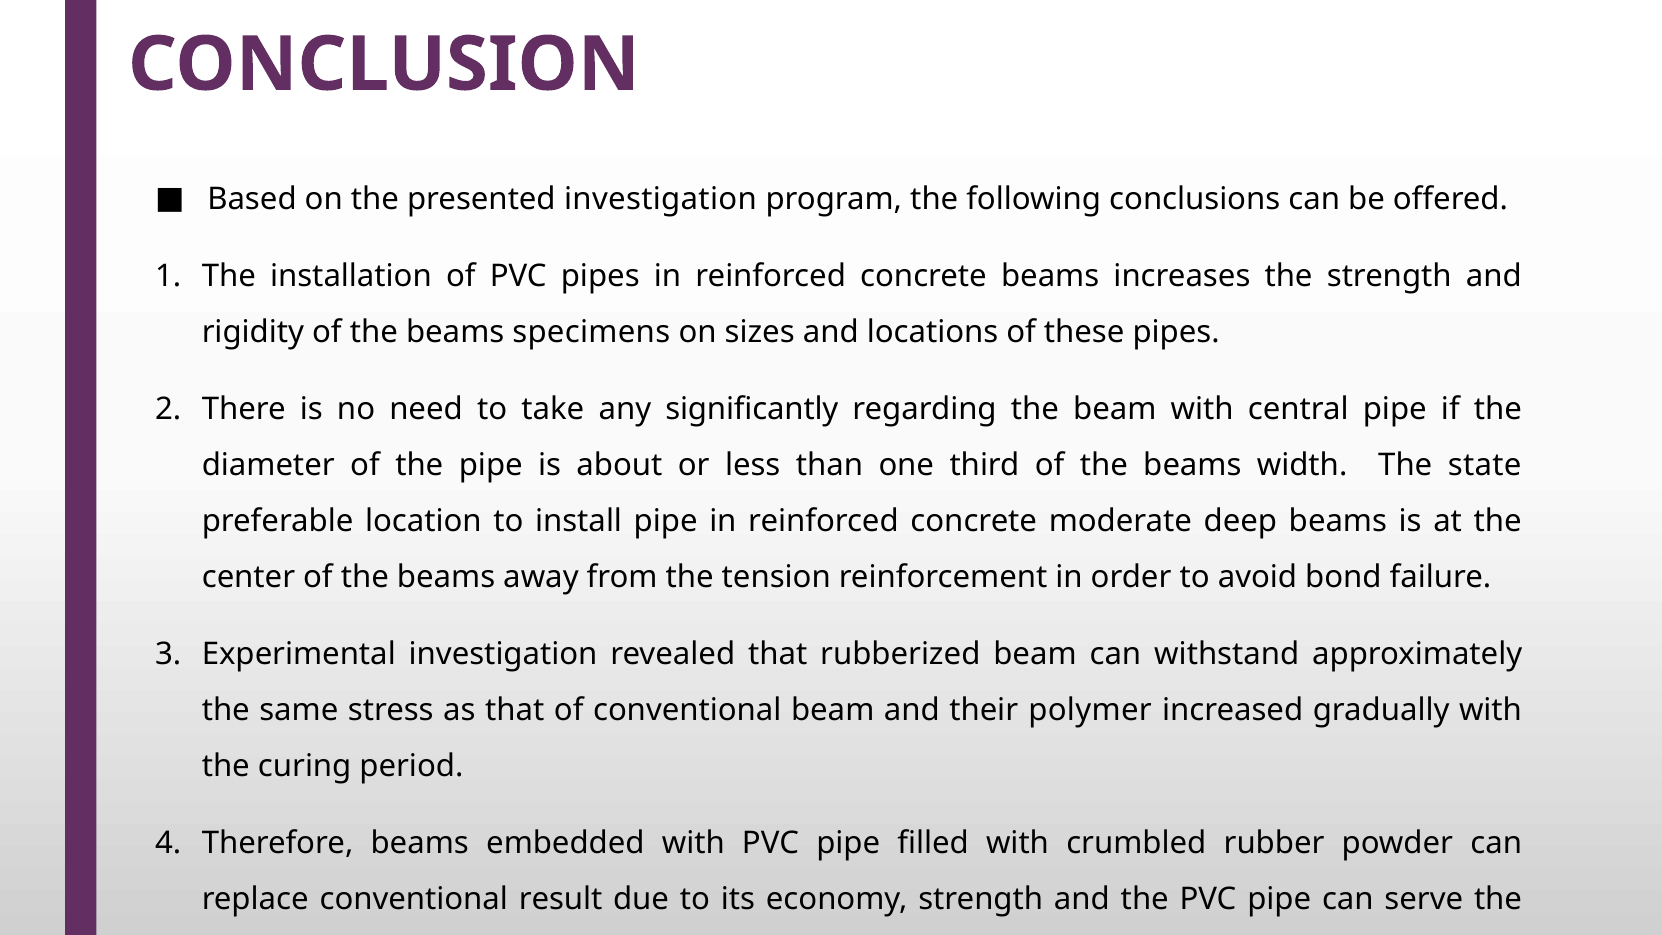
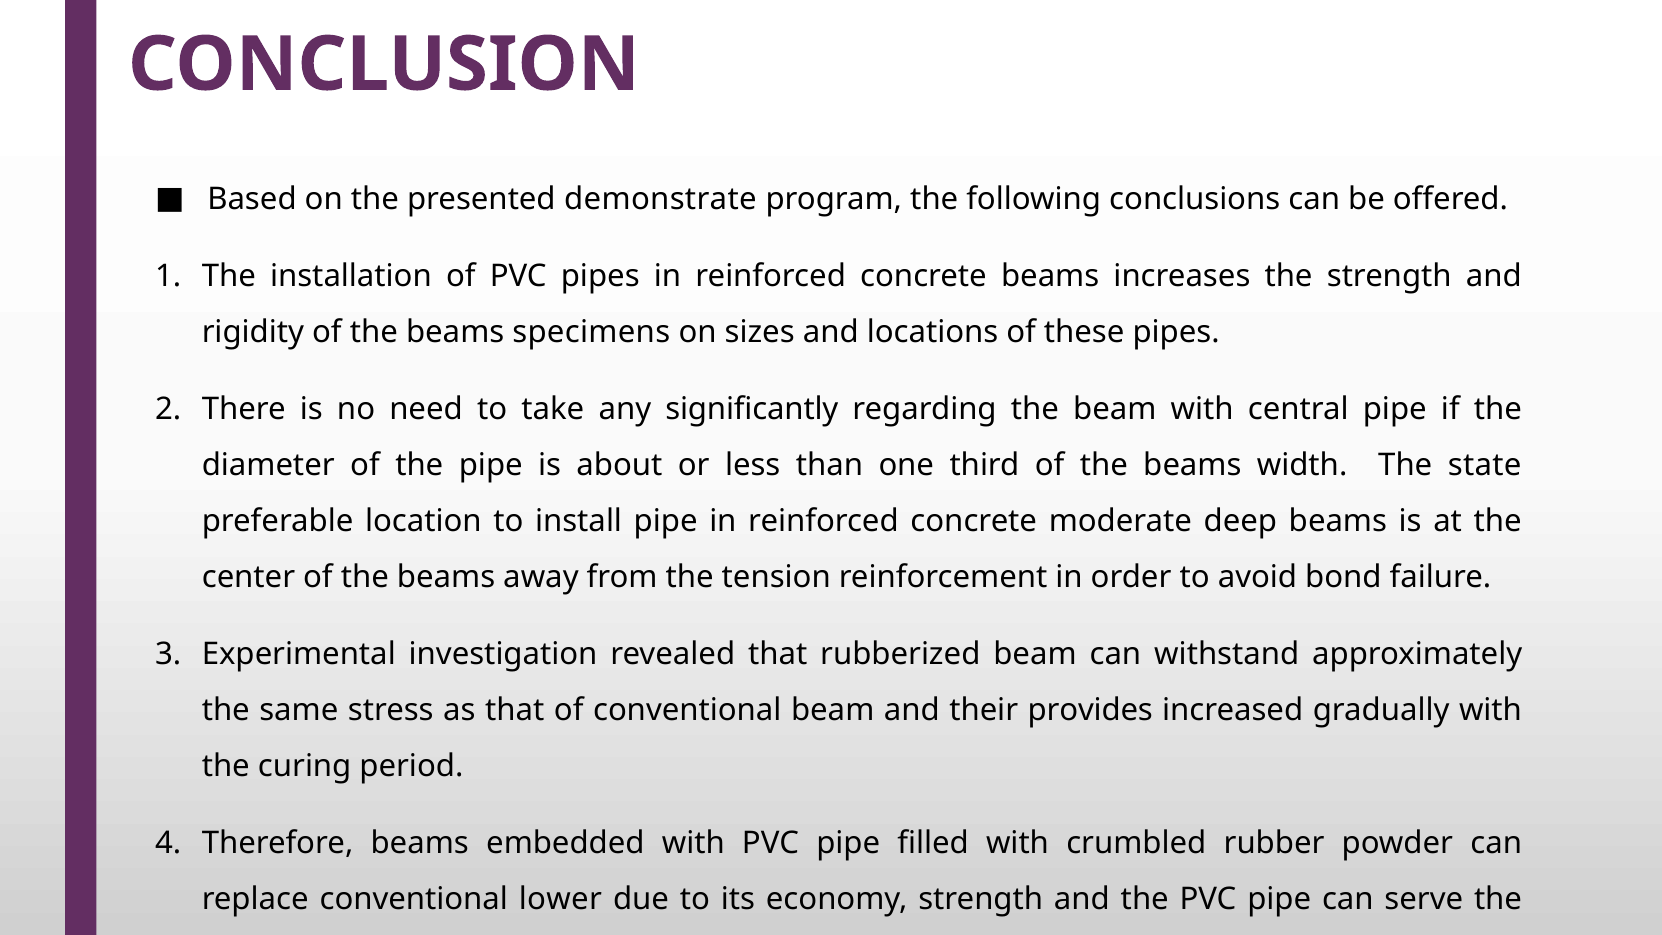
presented investigation: investigation -> demonstrate
polymer: polymer -> provides
result: result -> lower
